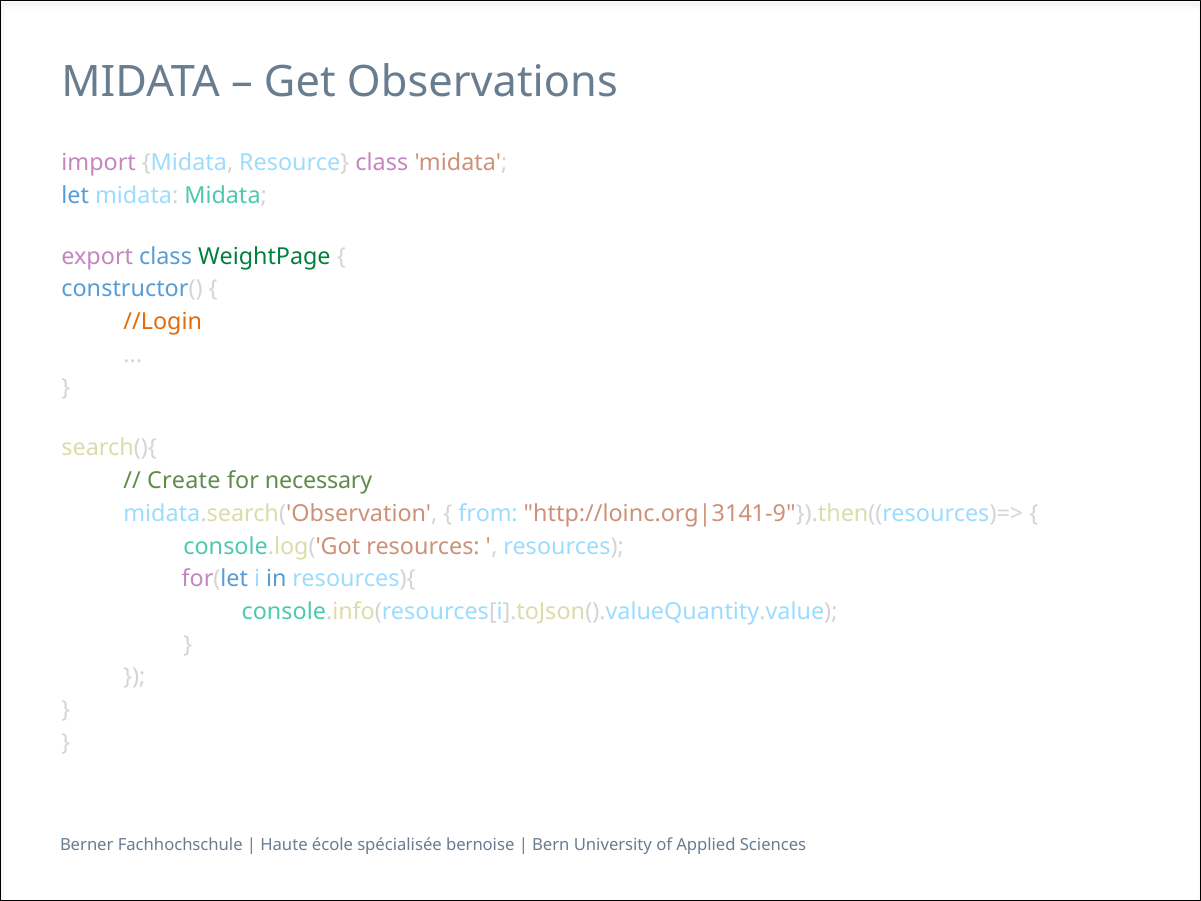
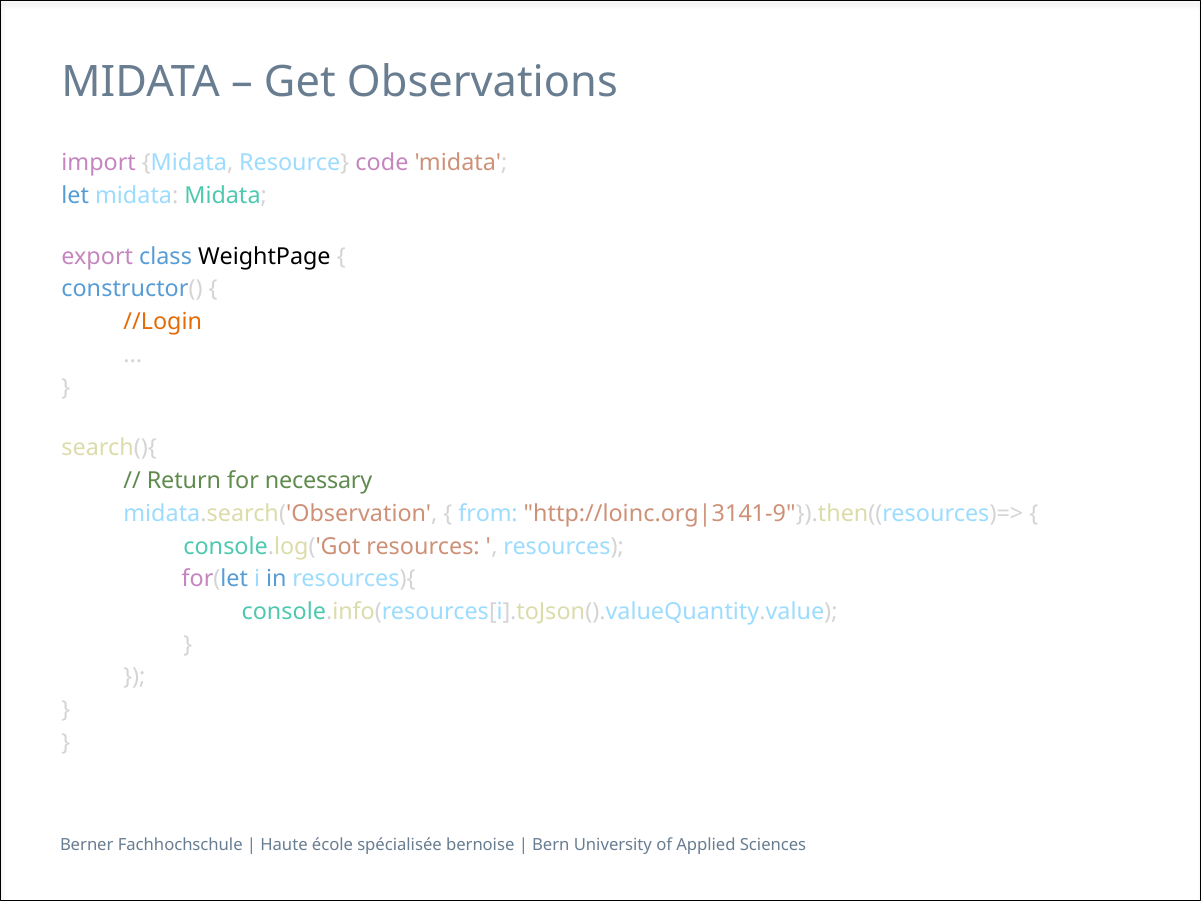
Resource class: class -> code
WeightPage colour: green -> black
Create: Create -> Return
